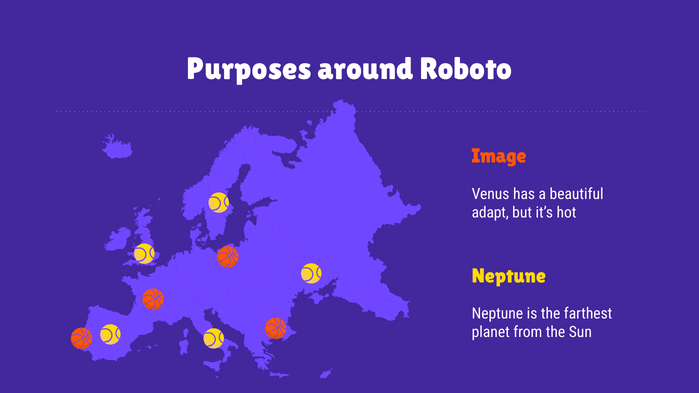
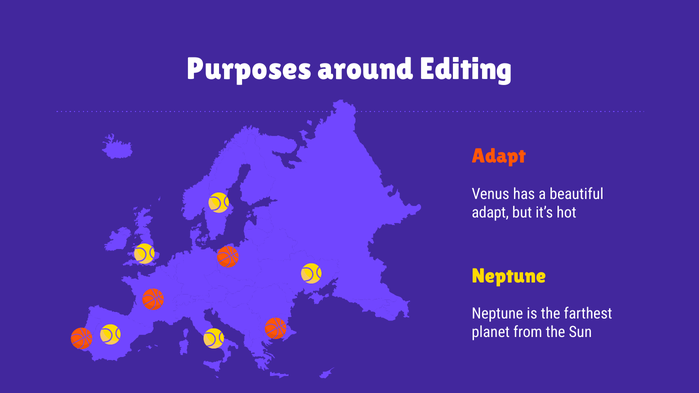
Roboto: Roboto -> Editing
Image at (499, 156): Image -> Adapt
